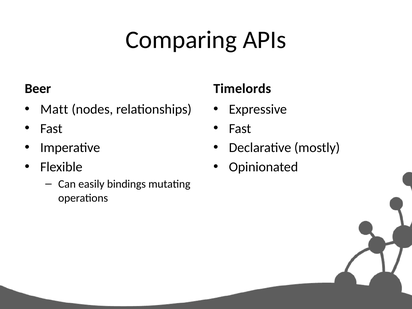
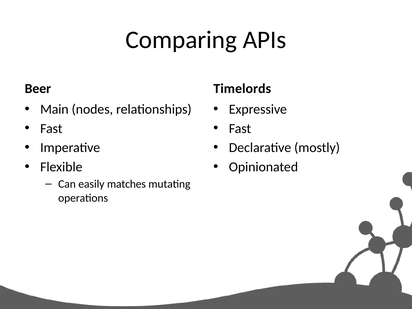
Matt: Matt -> Main
bindings: bindings -> matches
